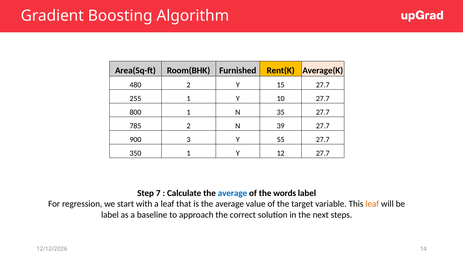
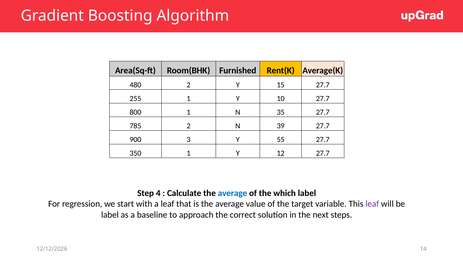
7: 7 -> 4
words: words -> which
leaf at (372, 204) colour: orange -> purple
